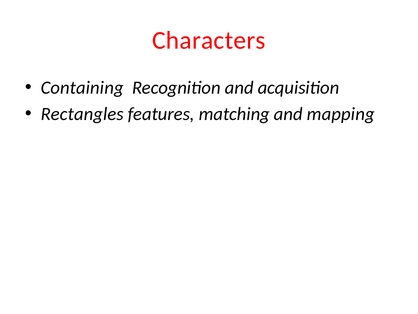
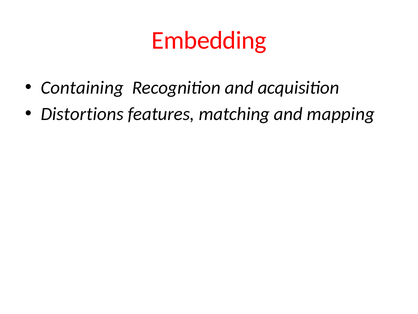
Characters: Characters -> Embedding
Rectangles: Rectangles -> Distortions
